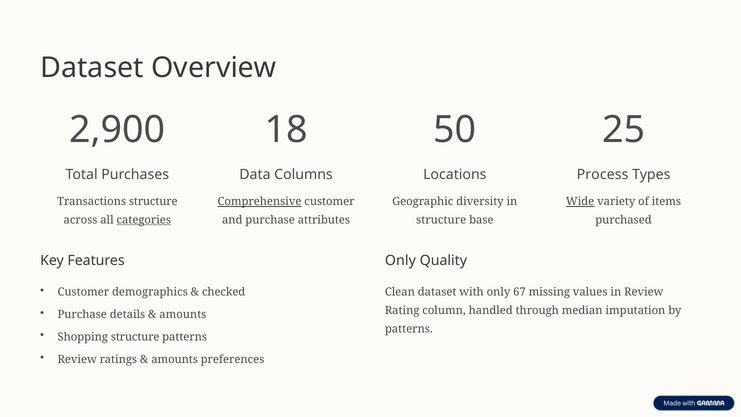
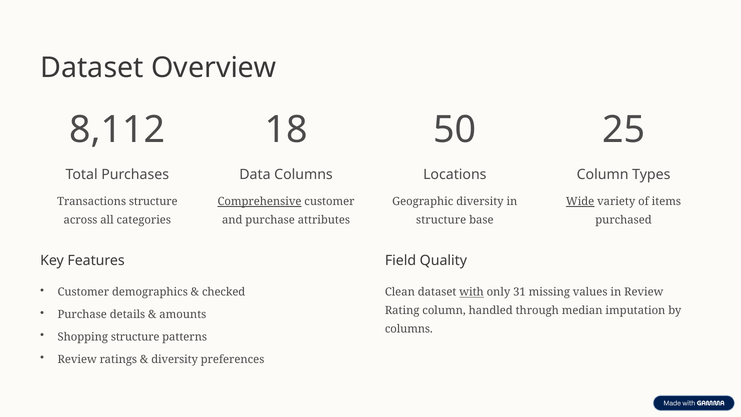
2,900: 2,900 -> 8,112
Process at (603, 174): Process -> Column
categories underline: present -> none
Only at (400, 261): Only -> Field
with underline: none -> present
67: 67 -> 31
patterns at (409, 329): patterns -> columns
amounts at (175, 359): amounts -> diversity
